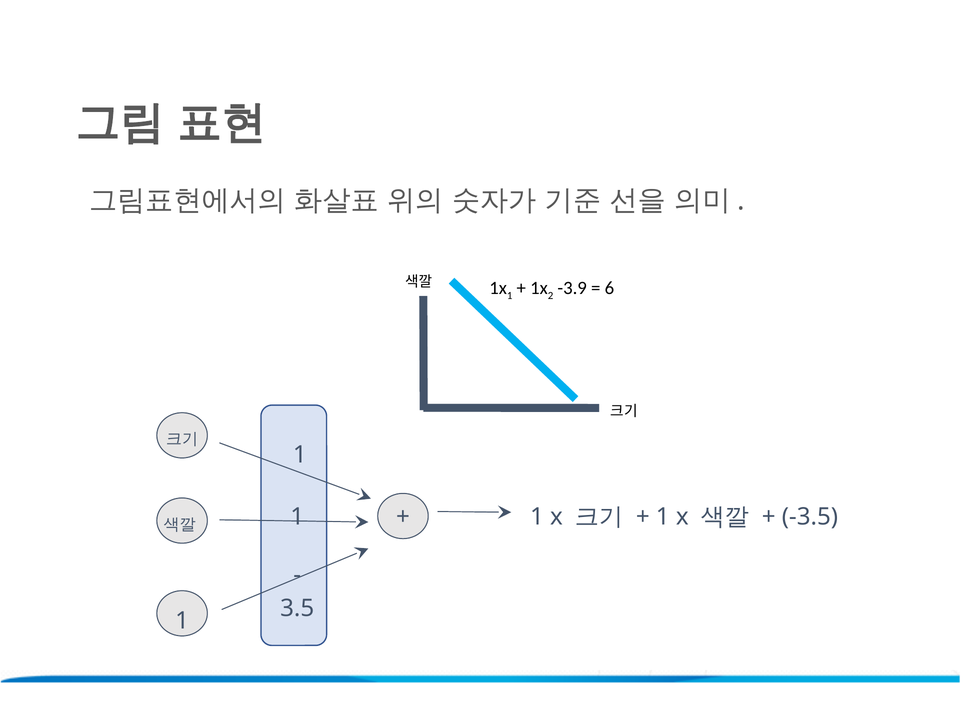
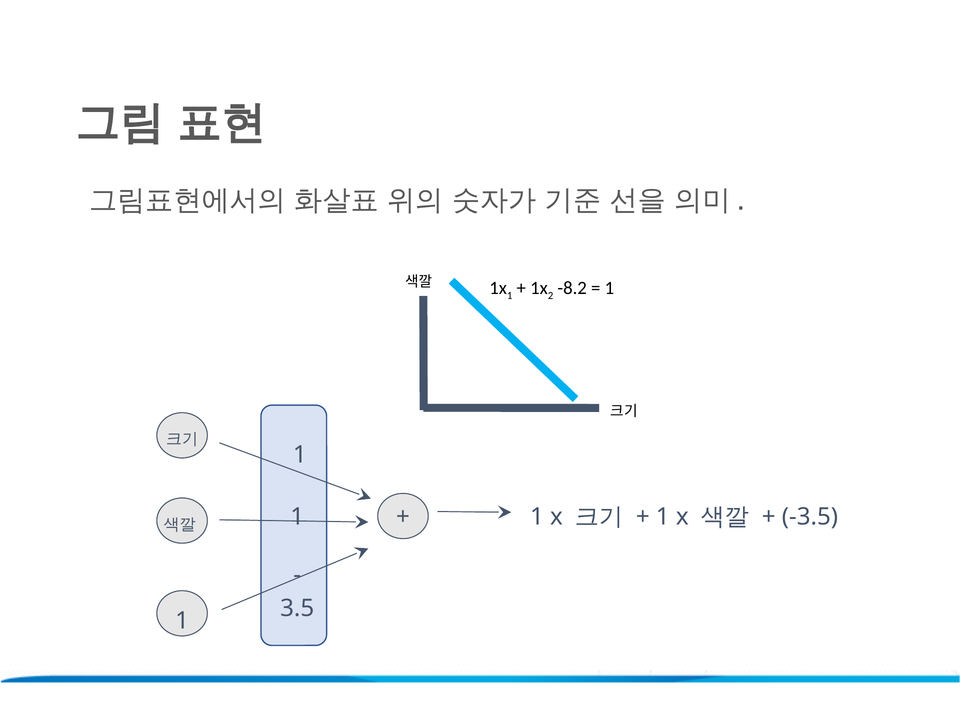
-3.9: -3.9 -> -8.2
6 at (609, 288): 6 -> 1
